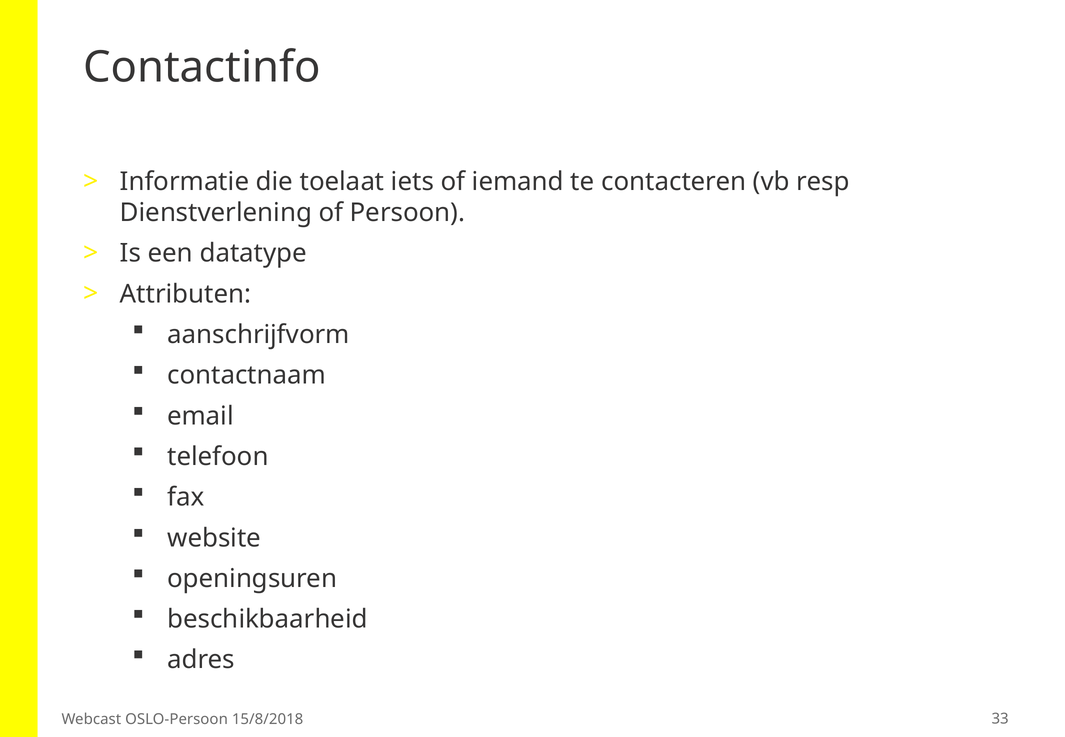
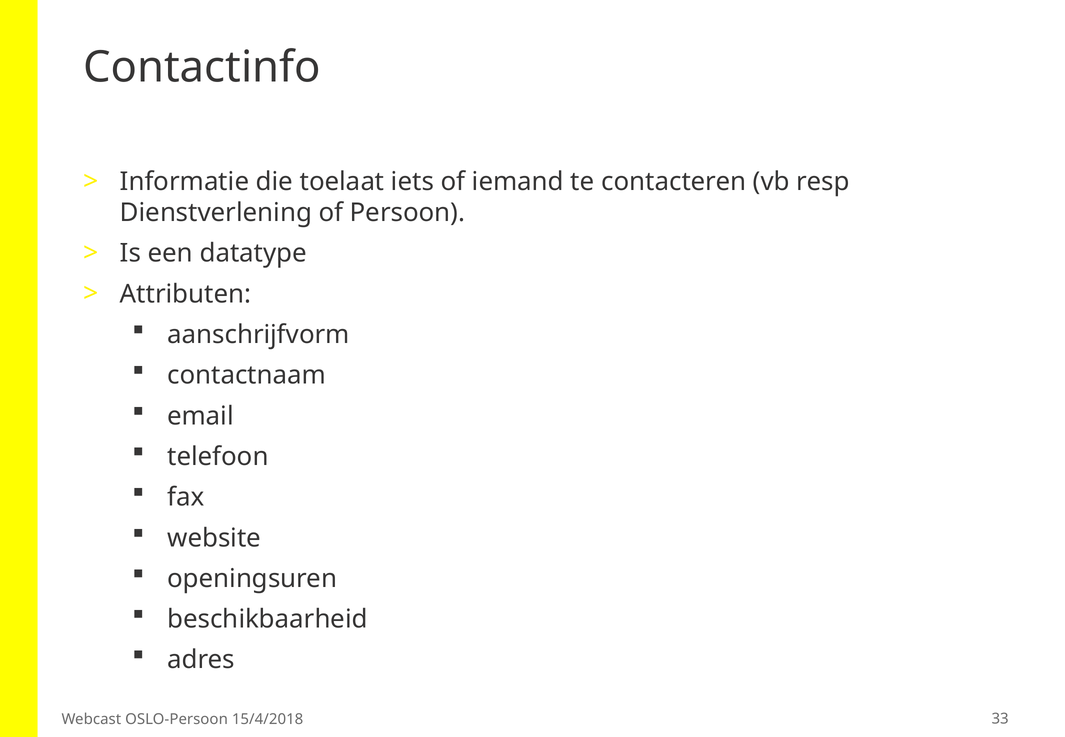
15/8/2018: 15/8/2018 -> 15/4/2018
